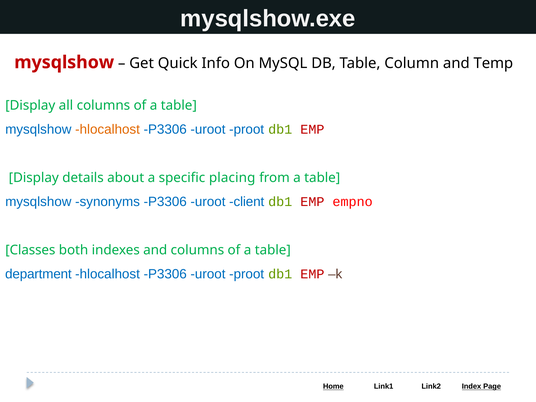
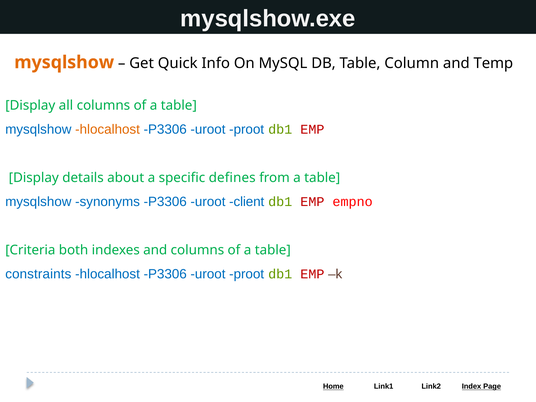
mysqlshow at (64, 62) colour: red -> orange
placing: placing -> defines
Classes: Classes -> Criteria
department: department -> constraints
